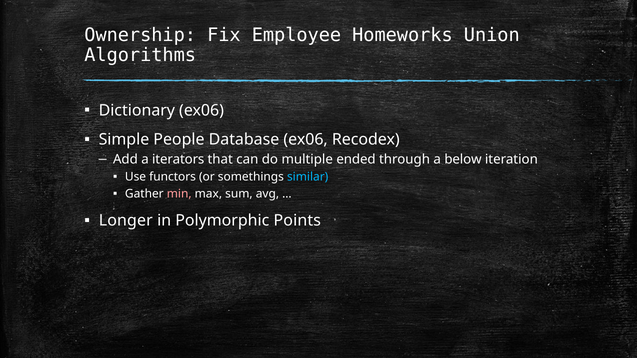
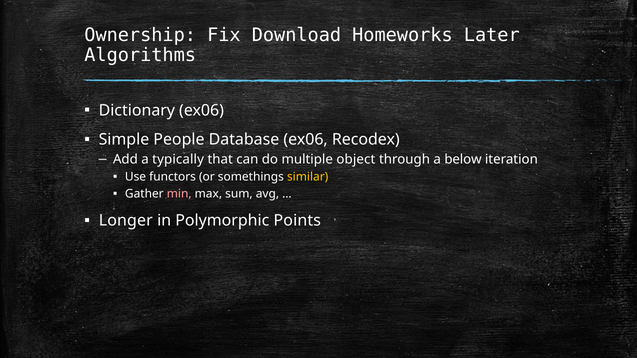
Employee: Employee -> Download
Union: Union -> Later
iterators: iterators -> typically
ended: ended -> object
similar colour: light blue -> yellow
